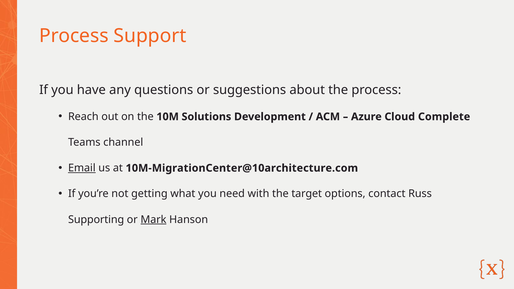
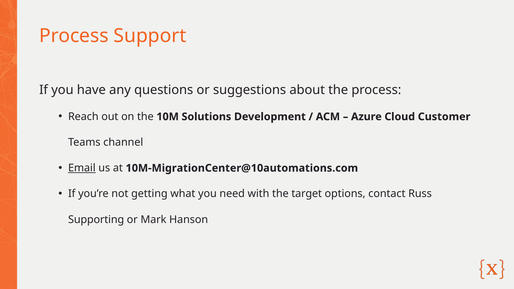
Complete: Complete -> Customer
10M-MigrationCenter@10architecture.com: 10M-MigrationCenter@10architecture.com -> 10M-MigrationCenter@10automations.com
Mark underline: present -> none
